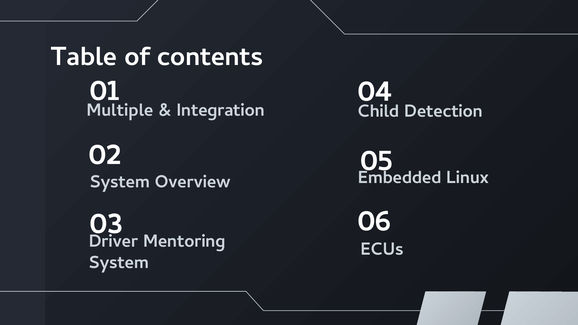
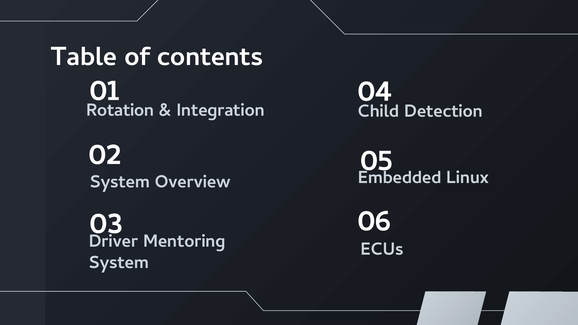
Multiple: Multiple -> Rotation
